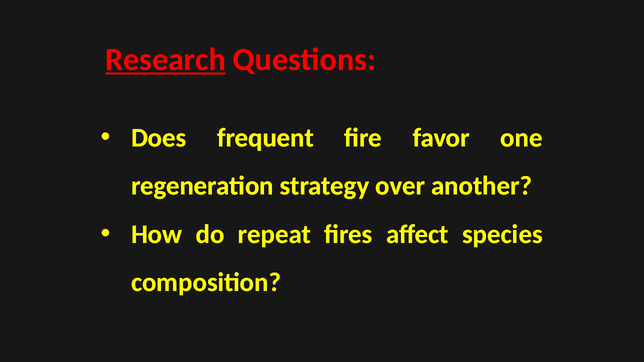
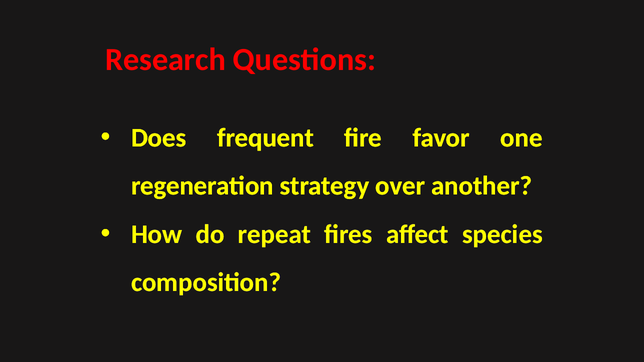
Research underline: present -> none
